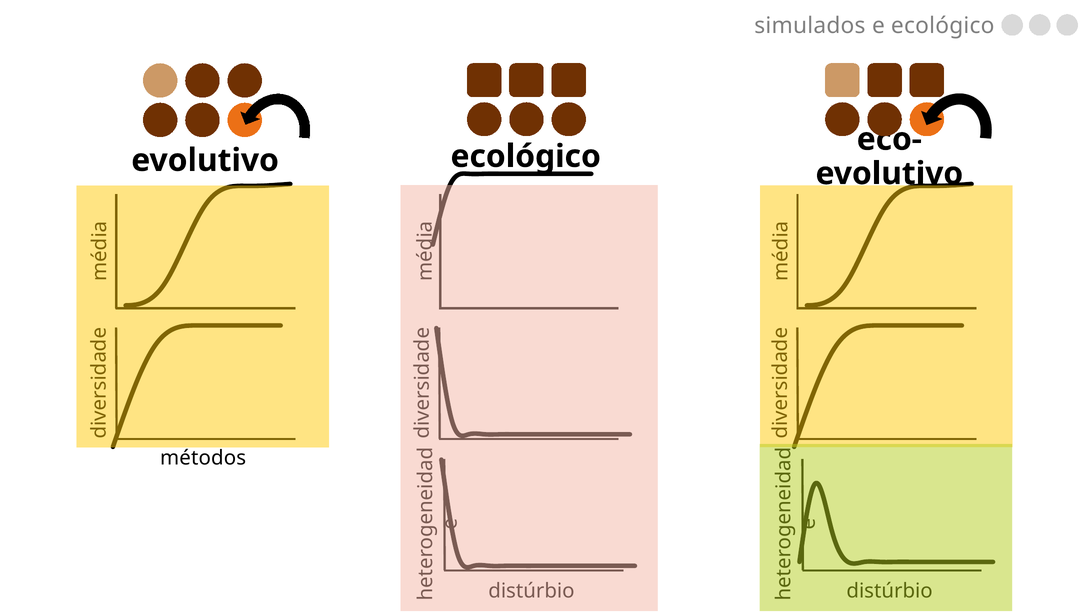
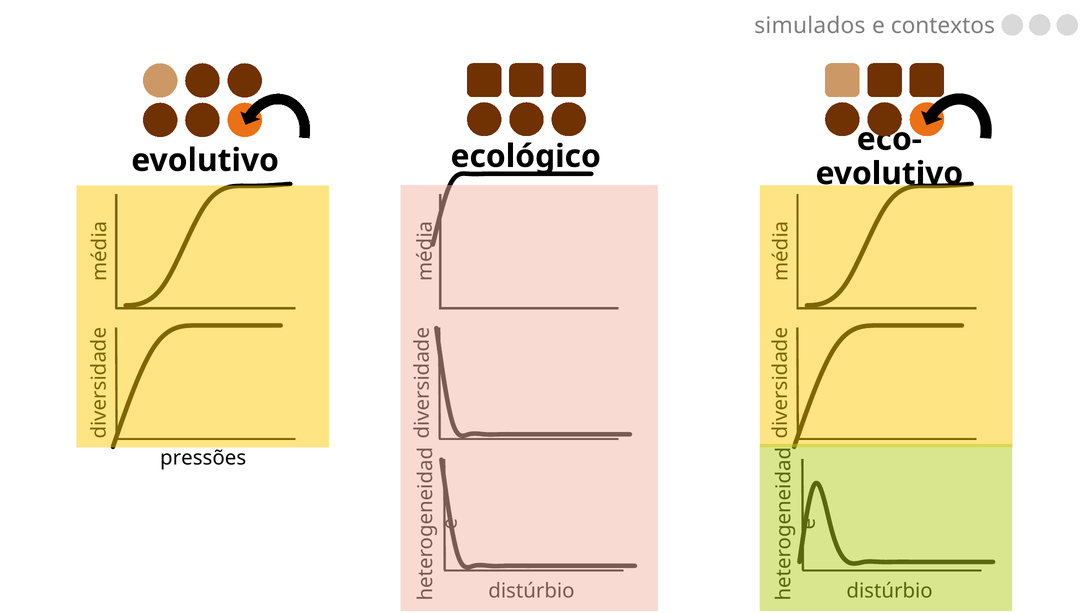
ecológico at (943, 26): ecológico -> contextos
métodos: métodos -> pressões
